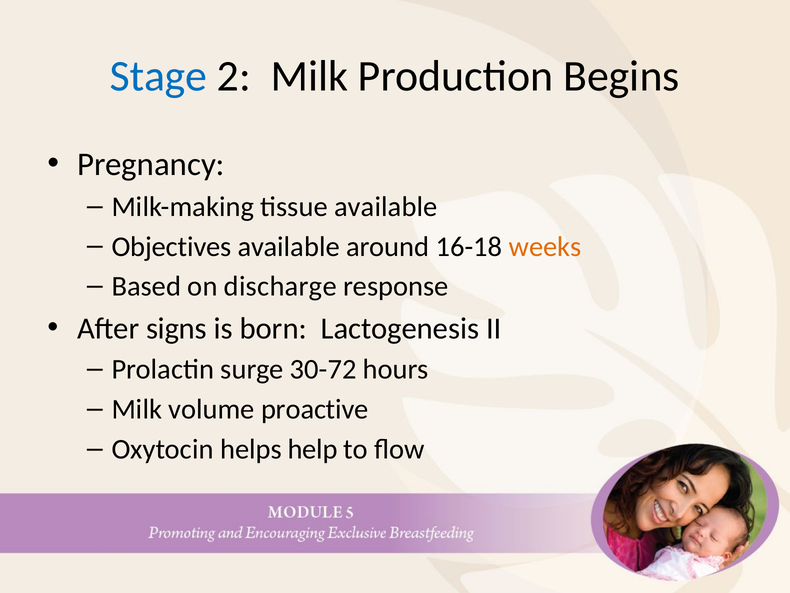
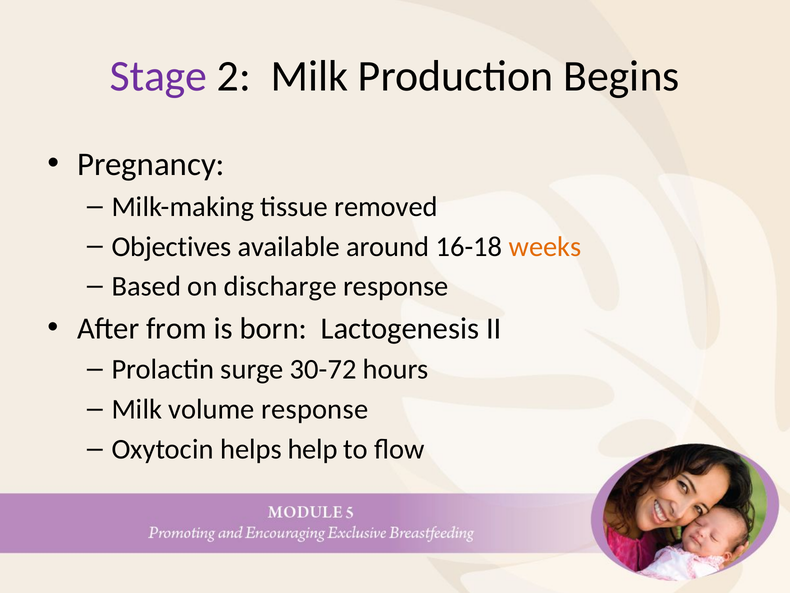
Stage colour: blue -> purple
tissue available: available -> removed
signs: signs -> from
volume proactive: proactive -> response
